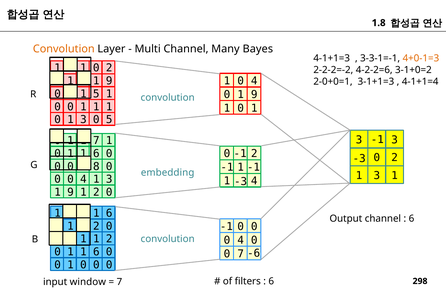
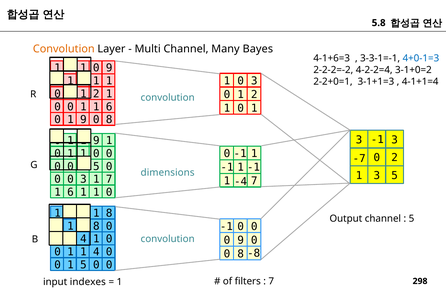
1.8: 1.8 -> 5.8
4-1+1=3: 4-1+1=3 -> 4-1+6=3
4+0-1=3 colour: orange -> blue
2 at (109, 68): 2 -> 9
4-2-2=6: 4-2-2=6 -> 4-2-2=4
1 0 4: 4 -> 3
9 at (109, 81): 9 -> 1
2-0+0=1: 2-0+0=1 -> 2-2+0=1
5 at (96, 94): 5 -> 2
9 at (254, 95): 9 -> 2
1 at (109, 107): 1 -> 6
0 1 3: 3 -> 9
5 at (109, 120): 5 -> 8
7 at (96, 141): 7 -> 9
6 at (96, 154): 6 -> 0
2 at (254, 154): 2 -> 1
-3 at (359, 158): -3 -> -7
8 at (96, 166): 8 -> 5
embedding: embedding -> dimensions
1 at (395, 175): 1 -> 5
4 at (83, 179): 4 -> 3
3 at (109, 179): 3 -> 7
4 at (254, 181): 4 -> 7
-3 at (241, 181): -3 -> -4
9 at (70, 192): 9 -> 6
2 at (96, 192): 2 -> 1
6 at (109, 213): 6 -> 8
6 at (411, 219): 6 -> 5
2 at (96, 226): 2 -> 8
1 at (83, 239): 1 -> 4
2 at (109, 239): 2 -> 0
4 at (241, 240): 4 -> 9
6 at (96, 252): 6 -> 4
-6: -6 -> -8
7 at (241, 254): 7 -> 8
0 at (83, 265): 0 -> 5
6 at (271, 281): 6 -> 7
window: window -> indexes
7 at (119, 282): 7 -> 1
